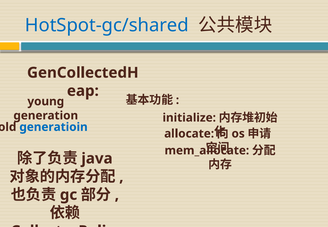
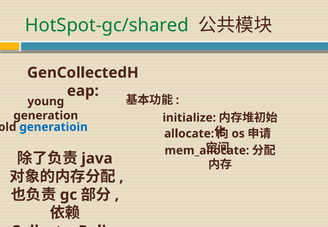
HotSpot-gc/shared colour: blue -> green
